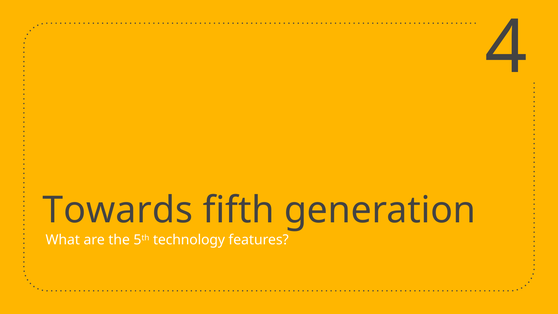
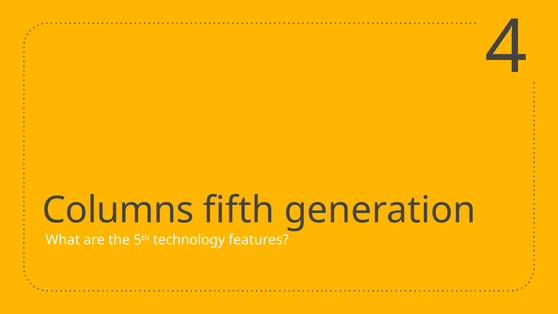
Towards: Towards -> Columns
